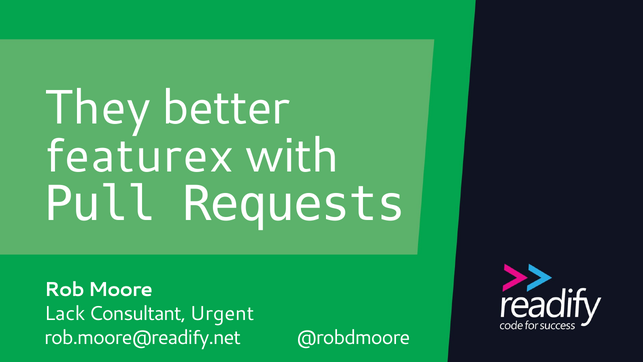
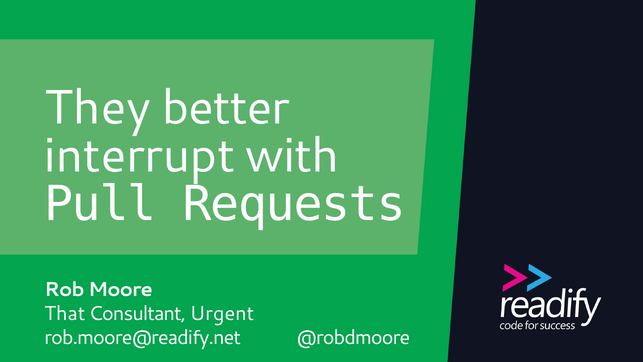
featurex: featurex -> interrupt
Lack: Lack -> That
